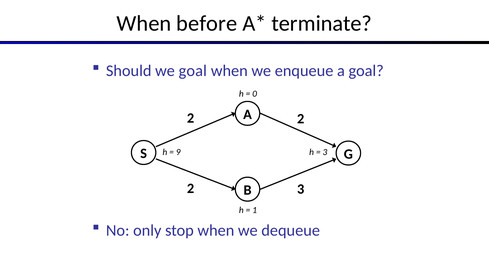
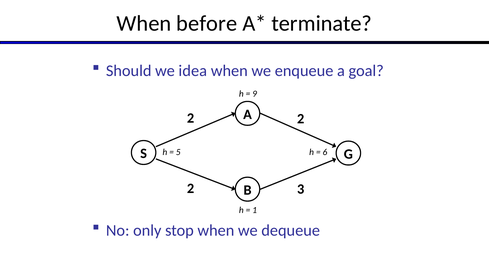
we goal: goal -> idea
0: 0 -> 9
9: 9 -> 5
3 at (325, 152): 3 -> 6
